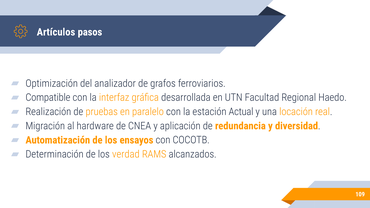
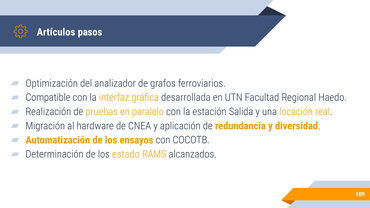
Actual: Actual -> Salida
verdad: verdad -> estado
